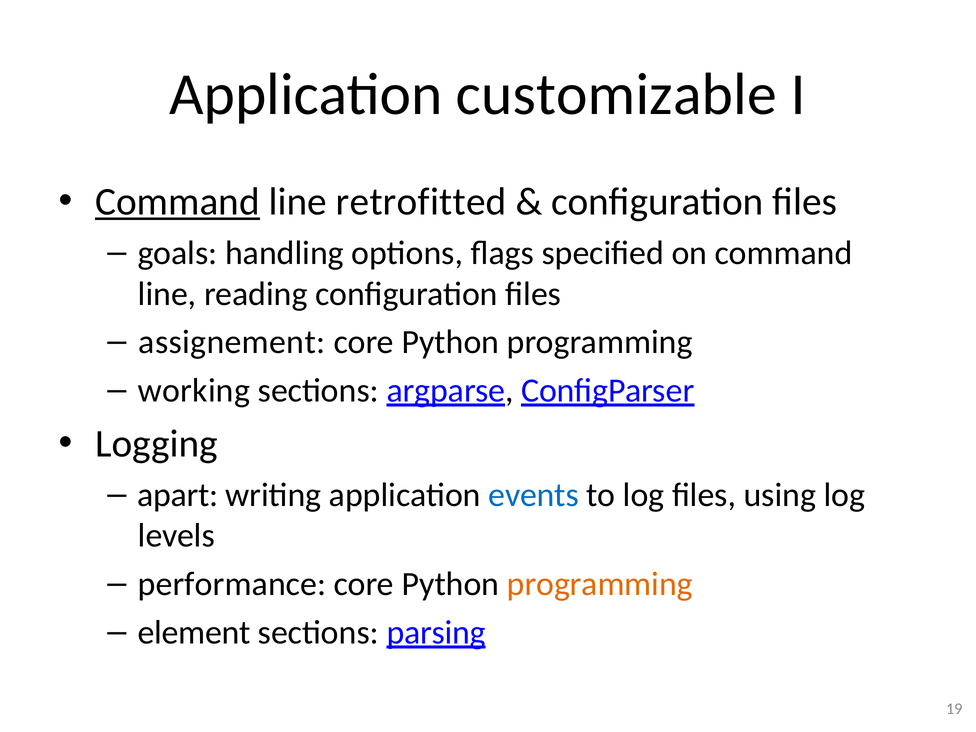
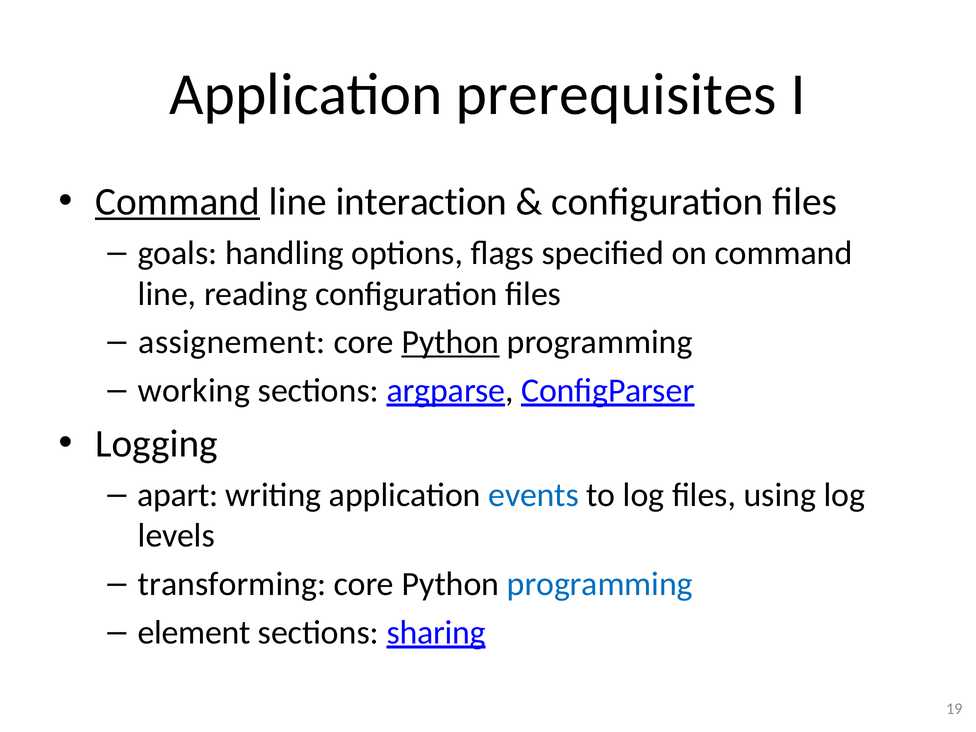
customizable: customizable -> prerequisites
retrofitted: retrofitted -> interaction
Python at (450, 342) underline: none -> present
performance: performance -> transforming
programming at (600, 584) colour: orange -> blue
parsing: parsing -> sharing
